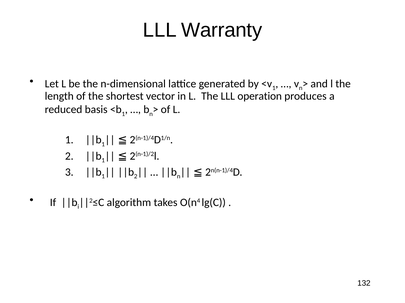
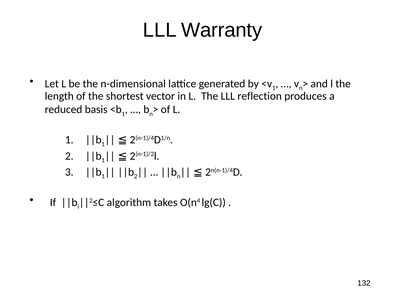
operation: operation -> reflection
